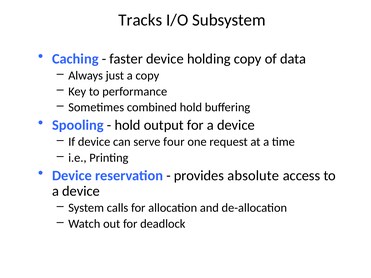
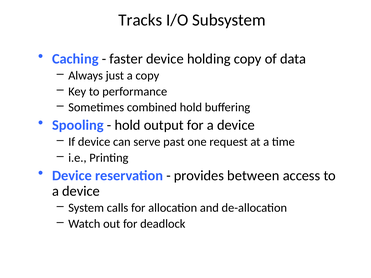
four: four -> past
absolute: absolute -> between
